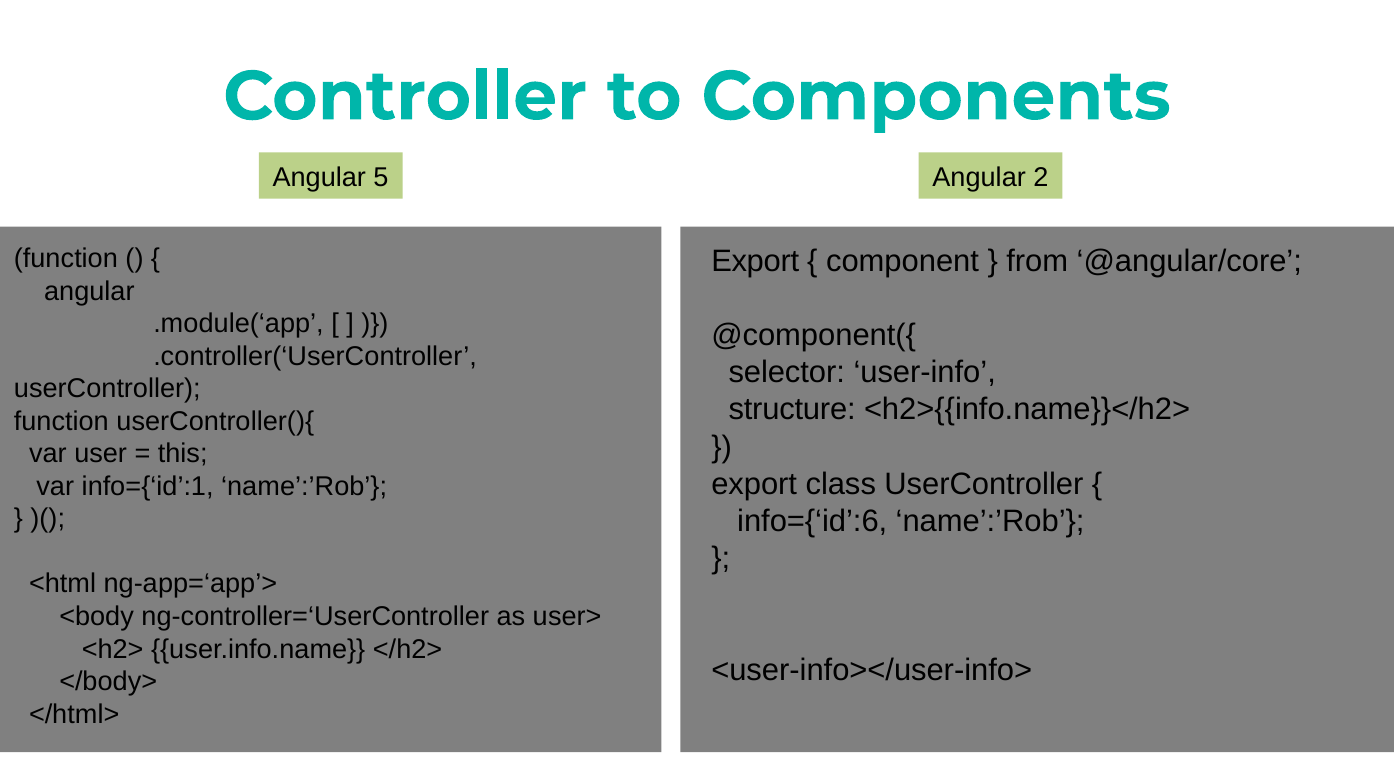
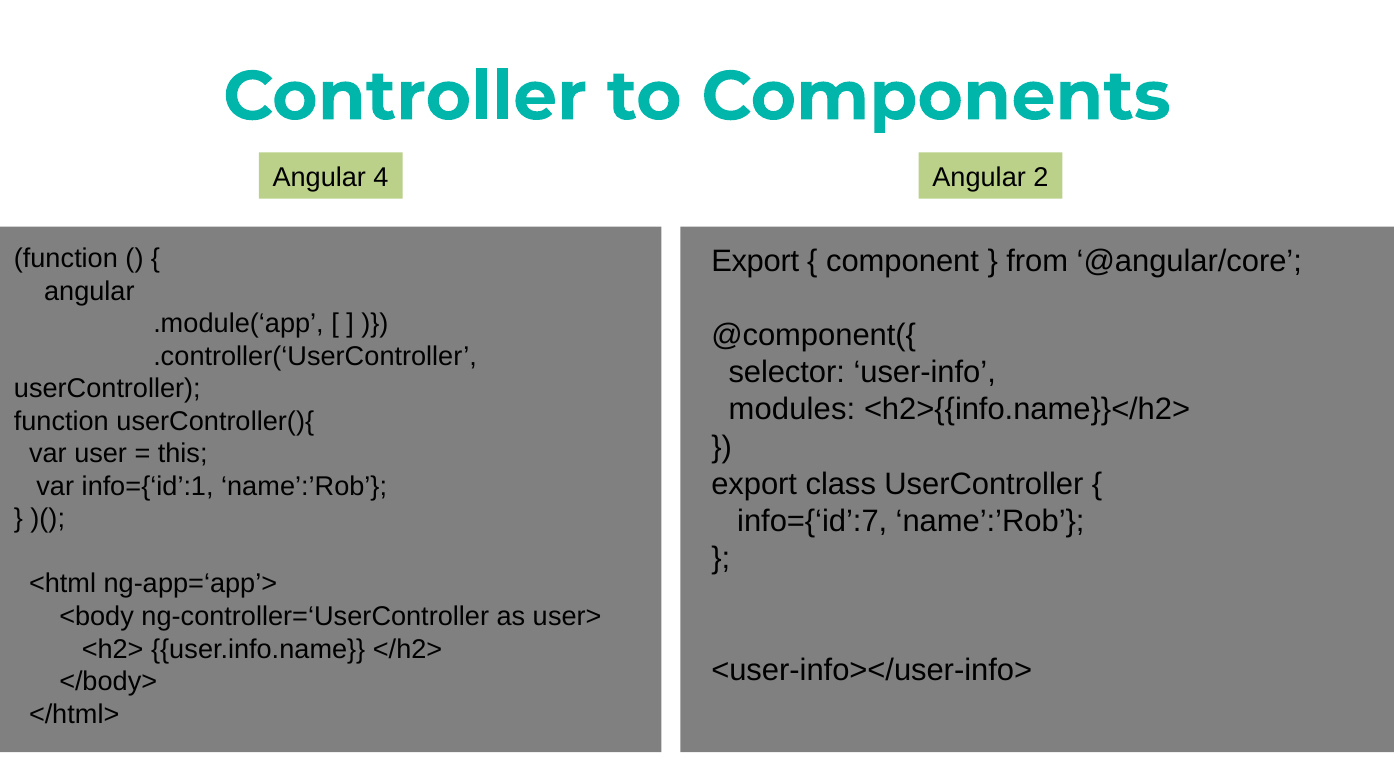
5: 5 -> 4
structure: structure -> modules
info={‘id’:6: info={‘id’:6 -> info={‘id’:7
